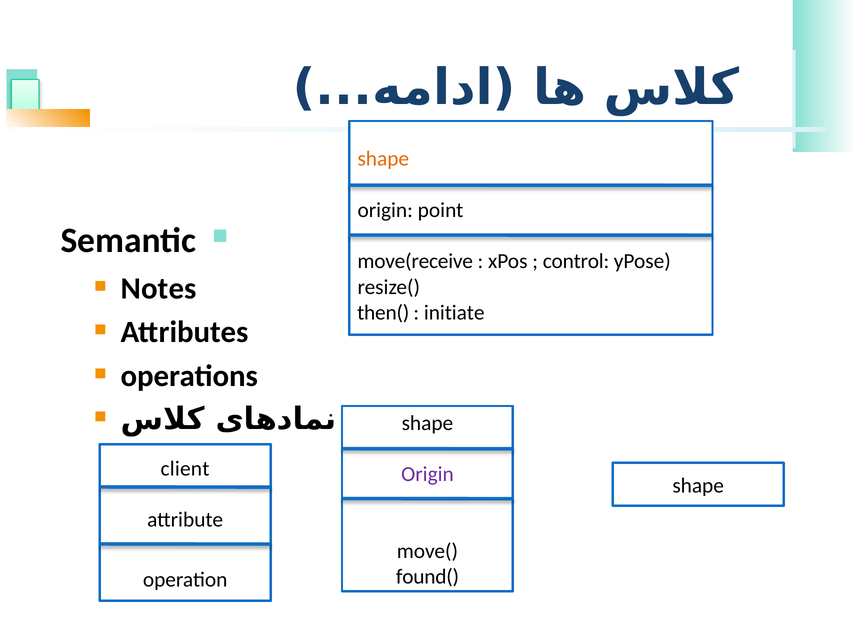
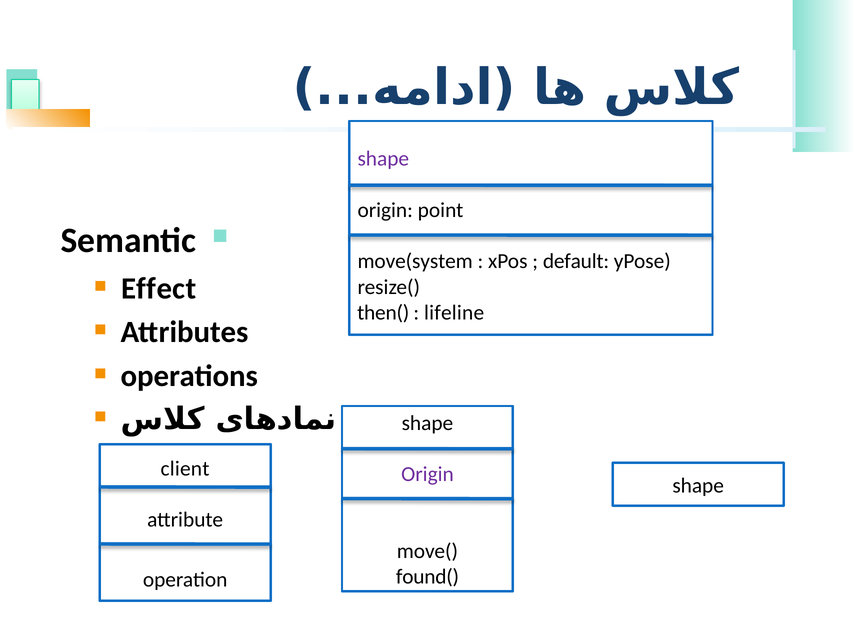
shape at (383, 159) colour: orange -> purple
move(receive: move(receive -> move(system
control: control -> default
Notes: Notes -> Effect
initiate: initiate -> lifeline
